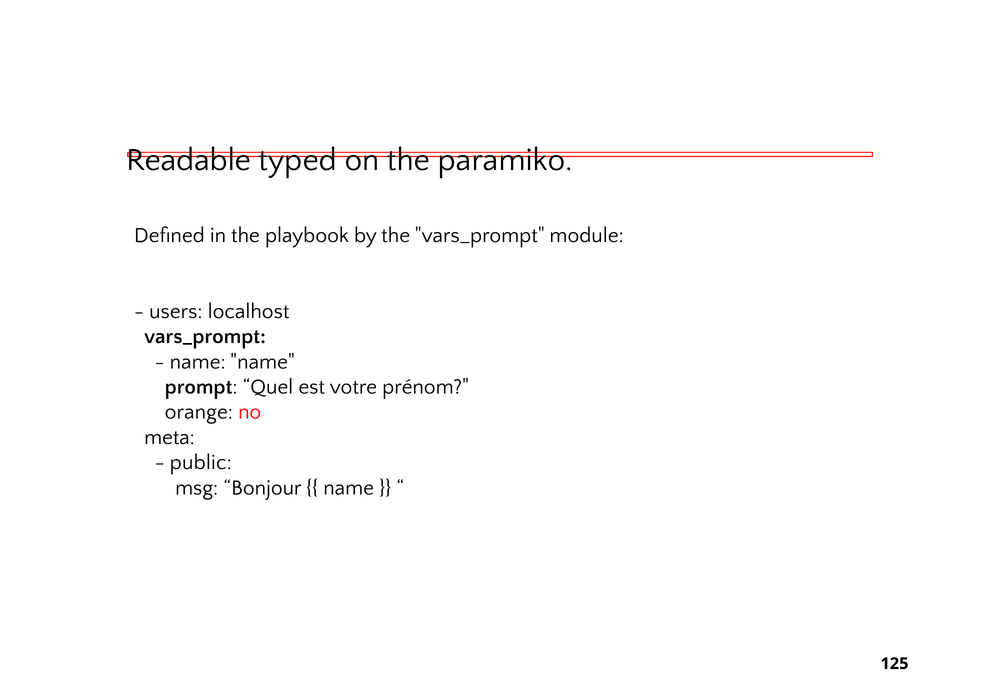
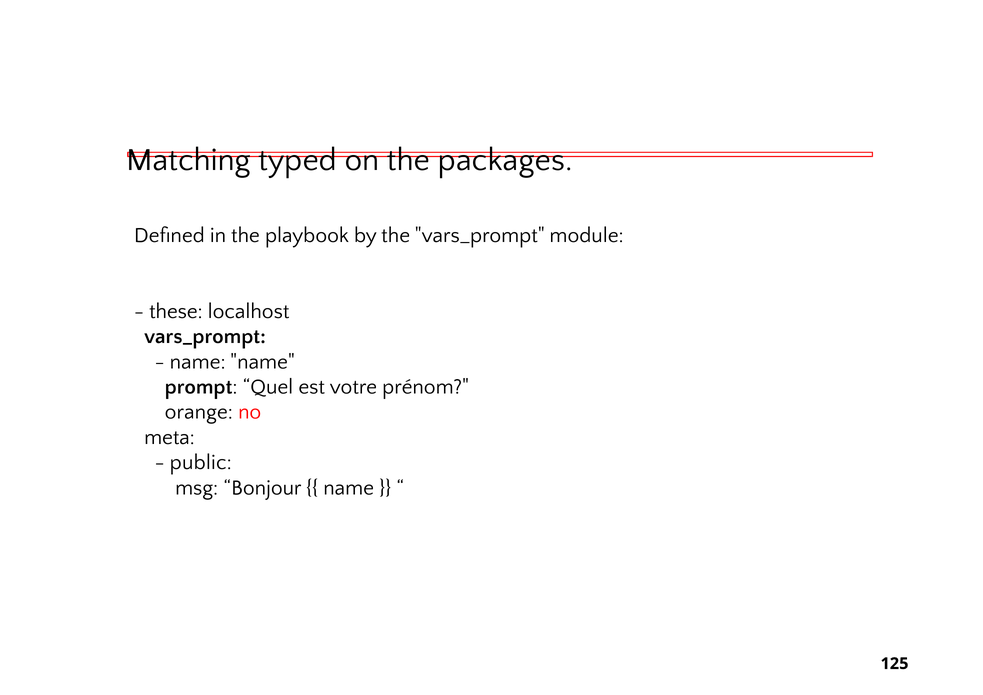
Readable: Readable -> Matching
paramiko: paramiko -> packages
users: users -> these
